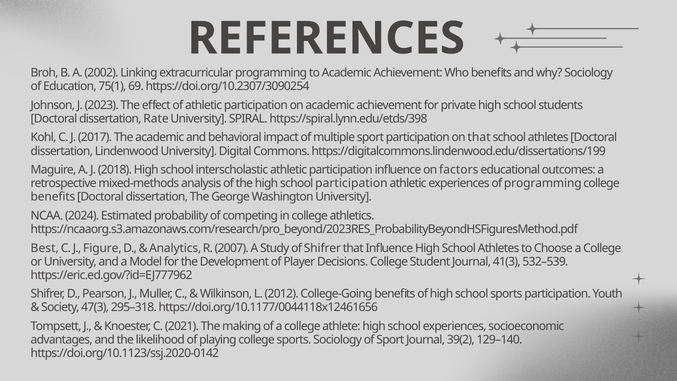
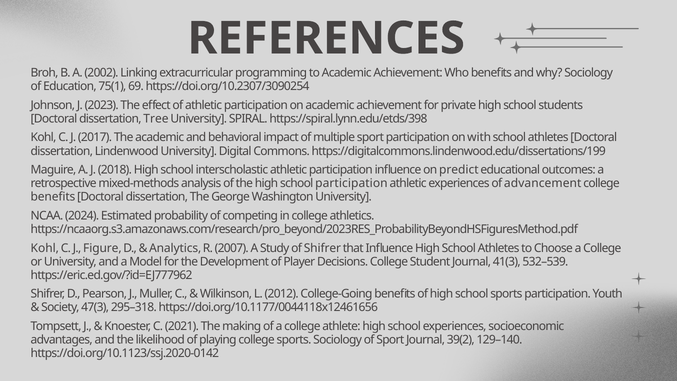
Rate: Rate -> Tree
on that: that -> with
factors: factors -> predict
of programming: programming -> advancement
Best at (45, 248): Best -> Kohl
